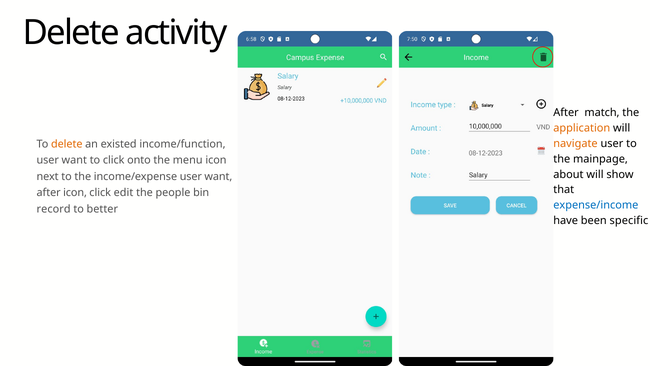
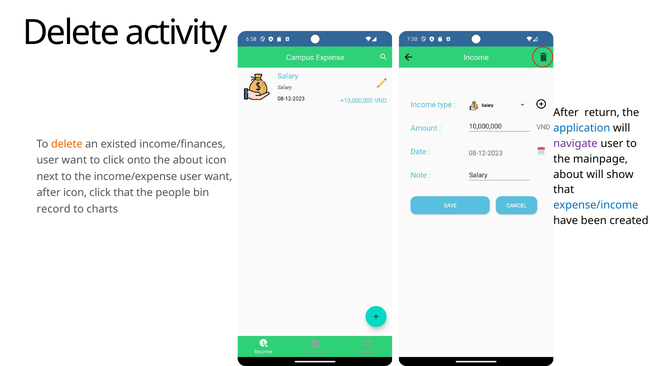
match: match -> return
application colour: orange -> blue
navigate colour: orange -> purple
income/function: income/function -> income/finances
the menu: menu -> about
click edit: edit -> that
better: better -> charts
specific: specific -> created
